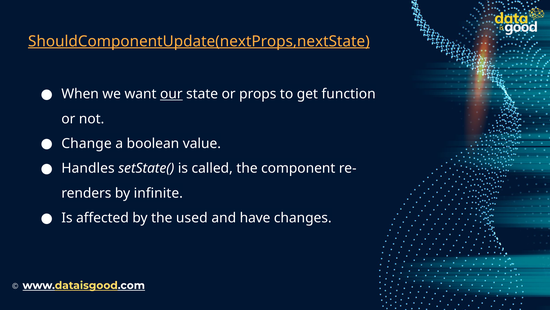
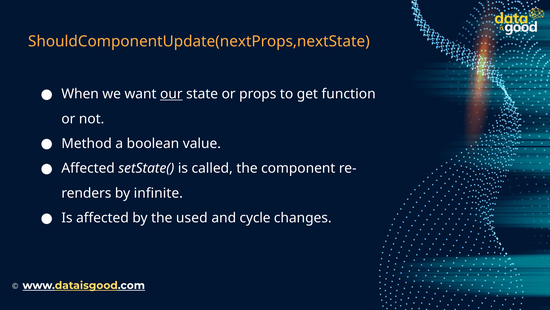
ShouldComponentUpdate(nextProps,nextState underline: present -> none
Change: Change -> Method
Handles at (88, 168): Handles -> Affected
have: have -> cycle
